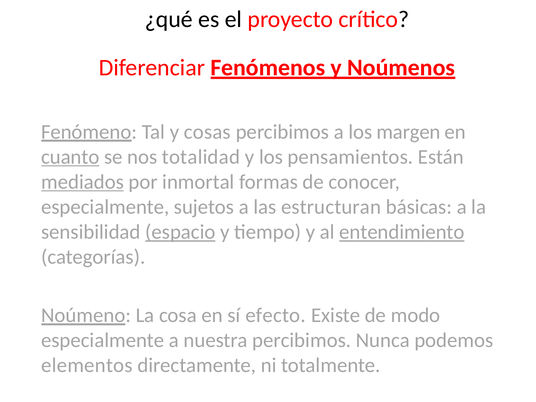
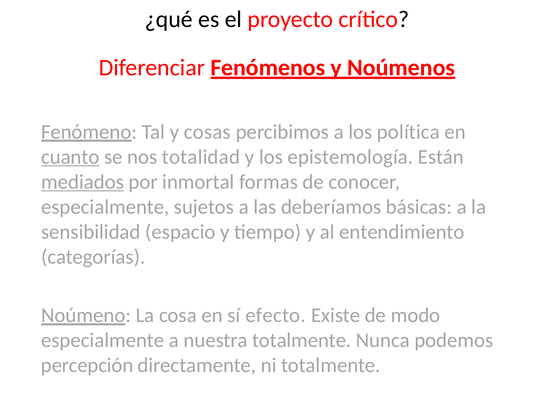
margen: margen -> política
pensamientos: pensamientos -> epistemología
estructuran: estructuran -> deberíamos
espacio underline: present -> none
entendimiento underline: present -> none
nuestra percibimos: percibimos -> totalmente
elementos: elementos -> percepción
